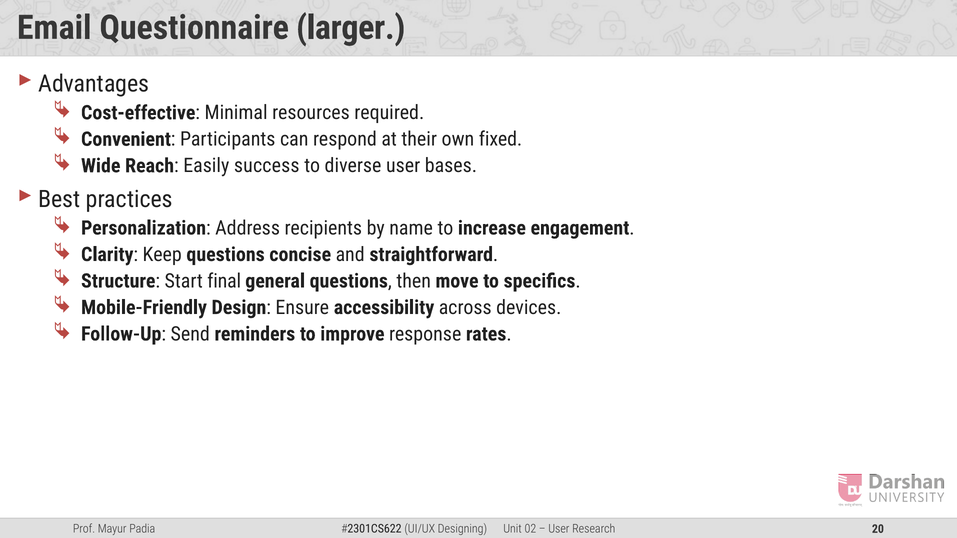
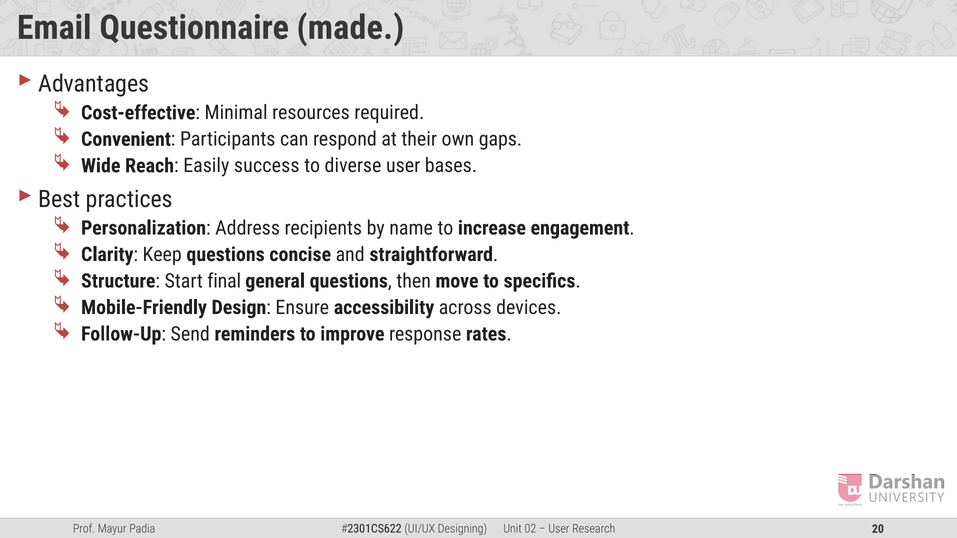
larger: larger -> made
fixed: fixed -> gaps
